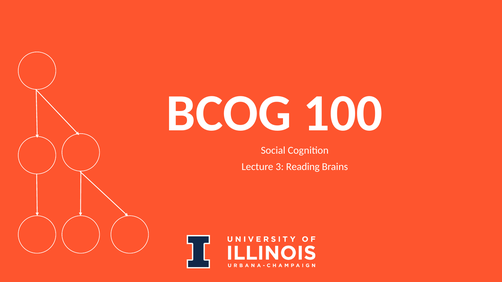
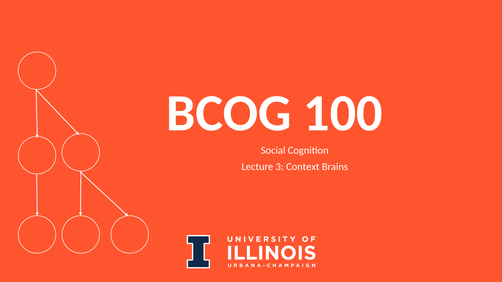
Reading: Reading -> Context
